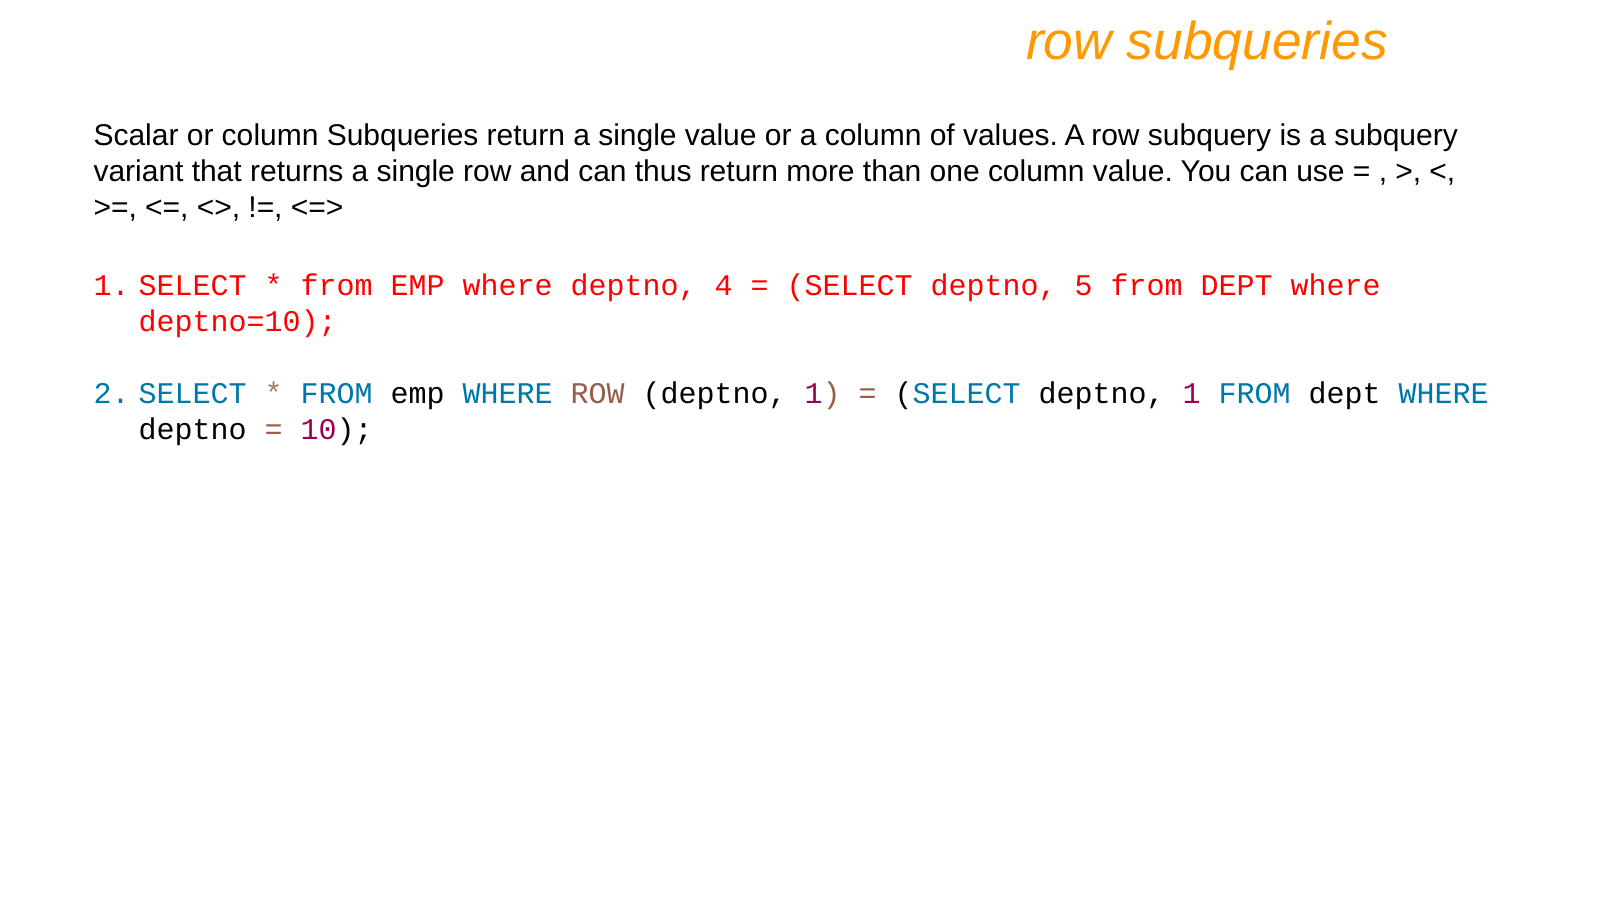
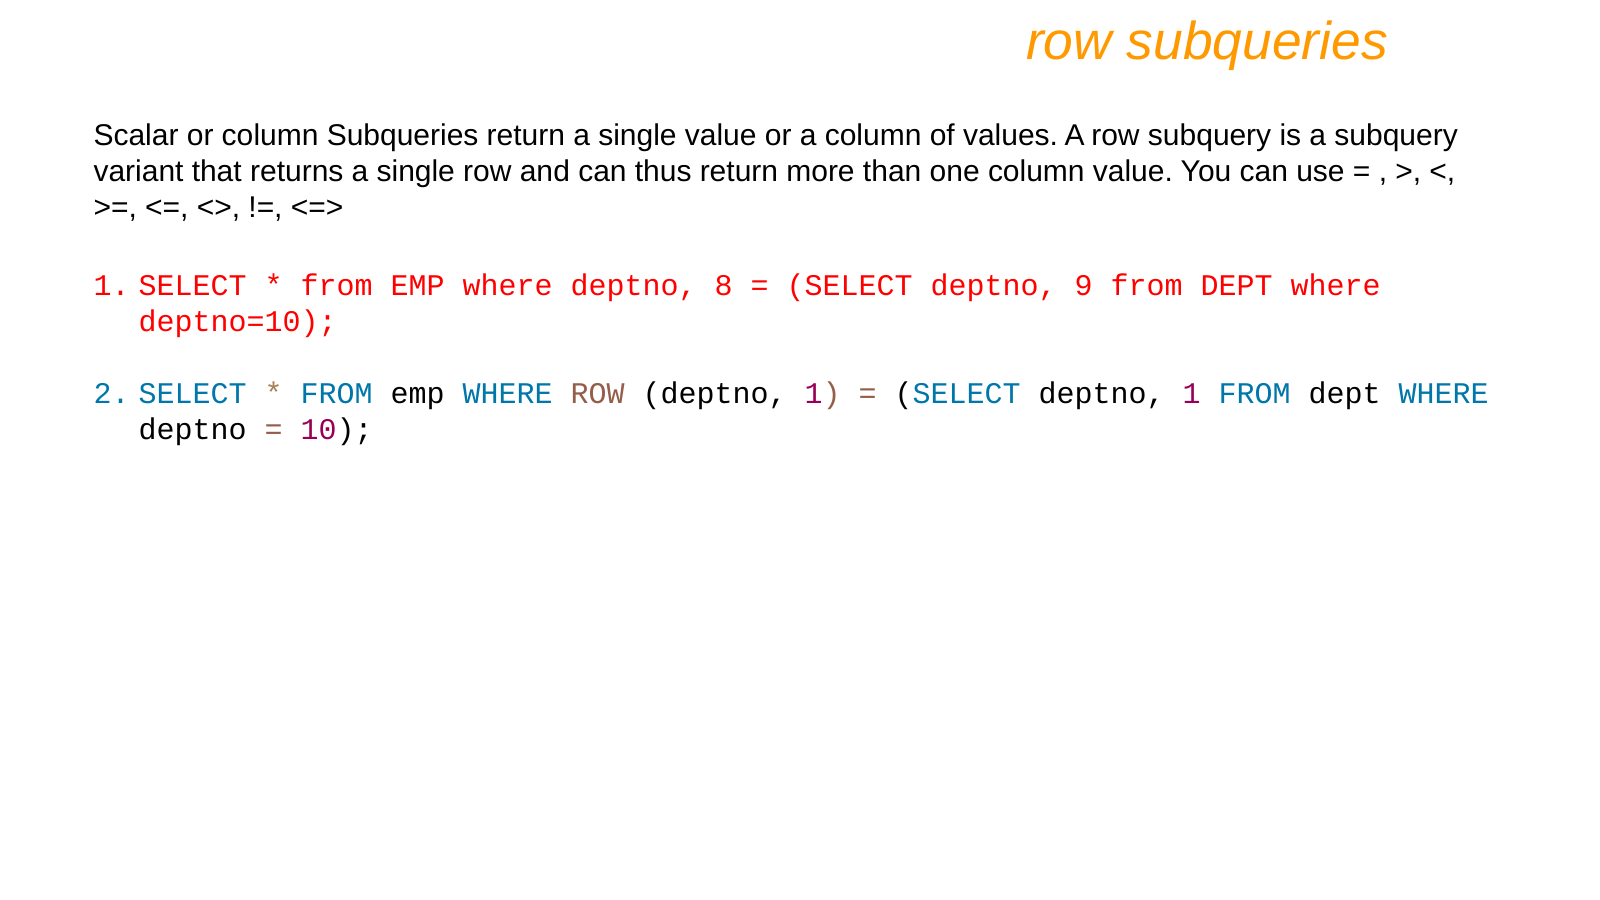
4: 4 -> 8
5: 5 -> 9
